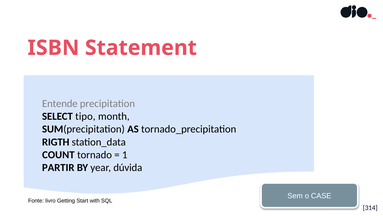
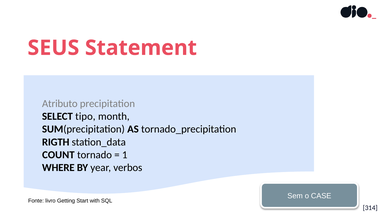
ISBN: ISBN -> SEUS
Entende: Entende -> Atributo
PARTIR: PARTIR -> WHERE
dúvida: dúvida -> verbos
